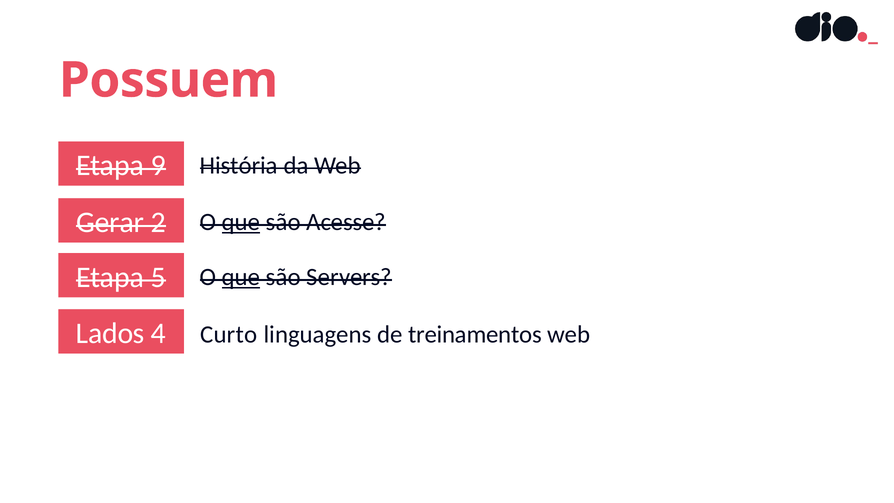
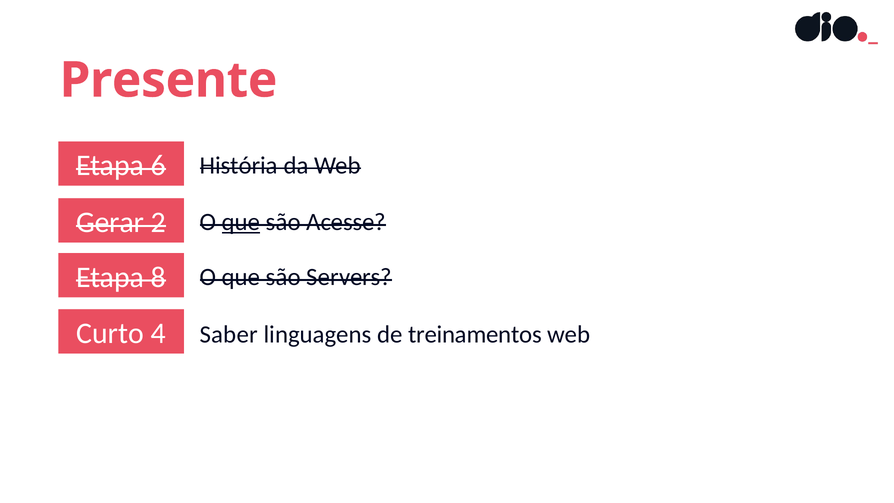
Possuem: Possuem -> Presente
9: 9 -> 6
5: 5 -> 8
que at (241, 277) underline: present -> none
Lados: Lados -> Curto
Curto: Curto -> Saber
